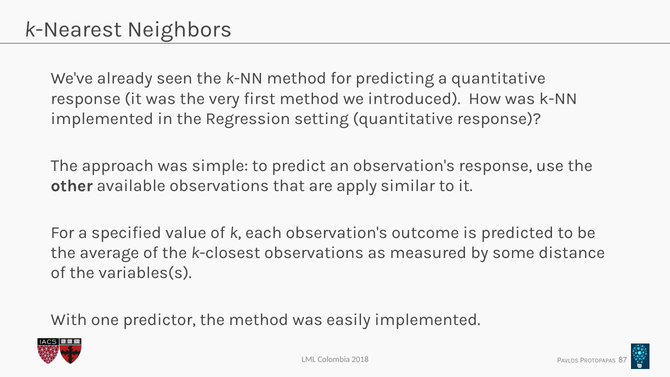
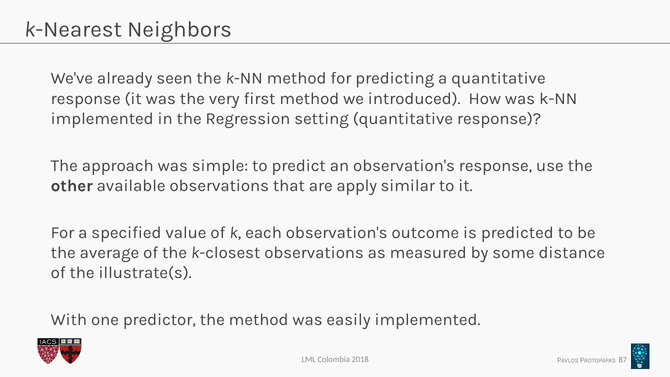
variables(s: variables(s -> illustrate(s
